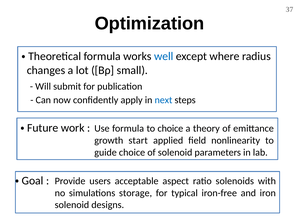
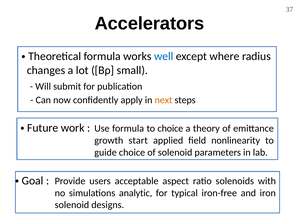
Optimization: Optimization -> Accelerators
next colour: blue -> orange
storage: storage -> analytic
